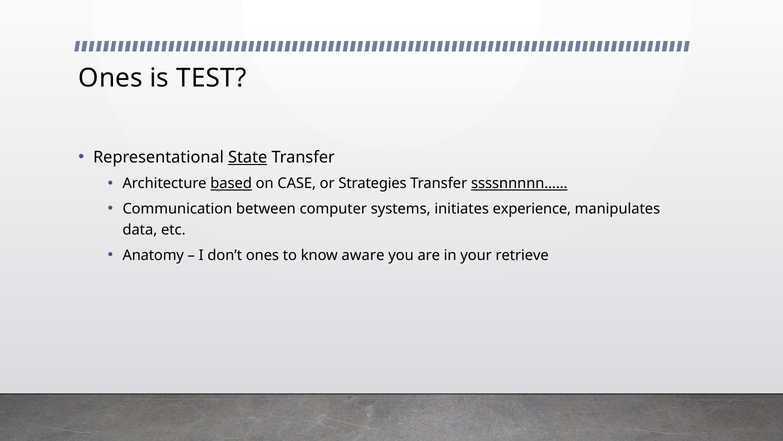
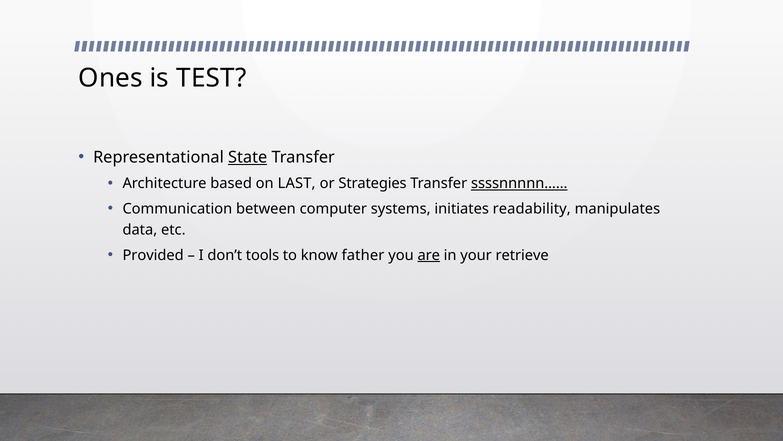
based underline: present -> none
CASE: CASE -> LAST
experience: experience -> readability
Anatomy: Anatomy -> Provided
don’t ones: ones -> tools
aware: aware -> father
are underline: none -> present
